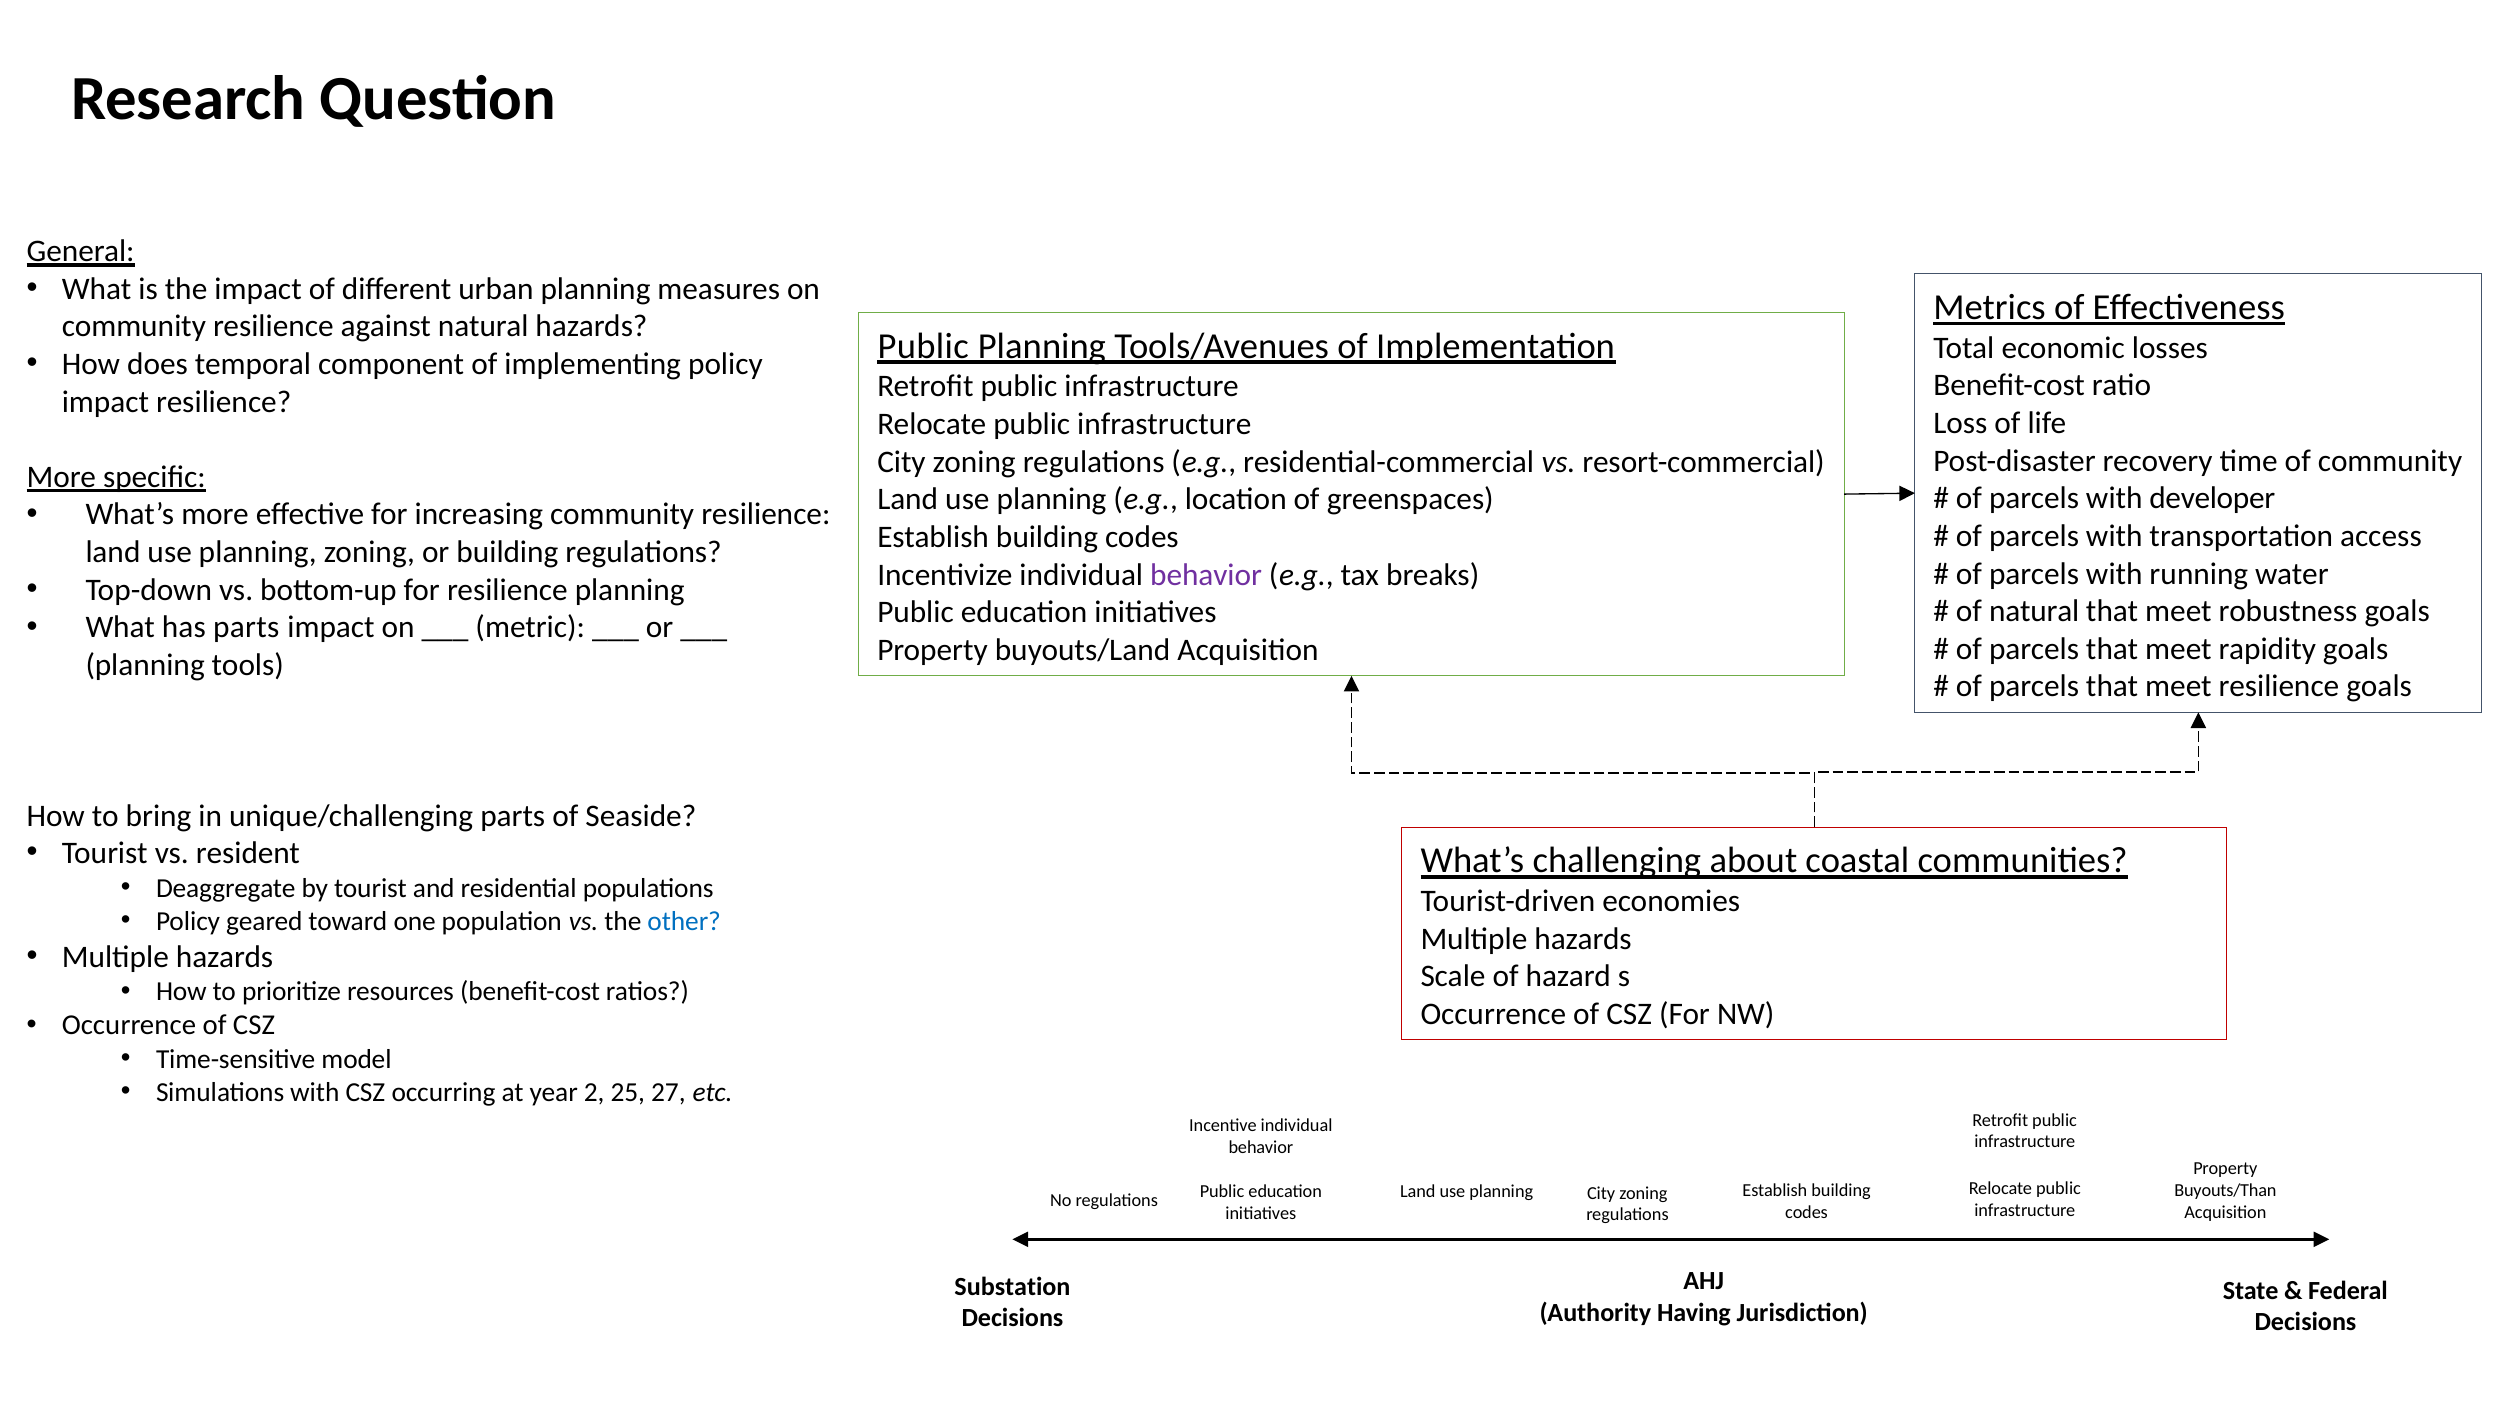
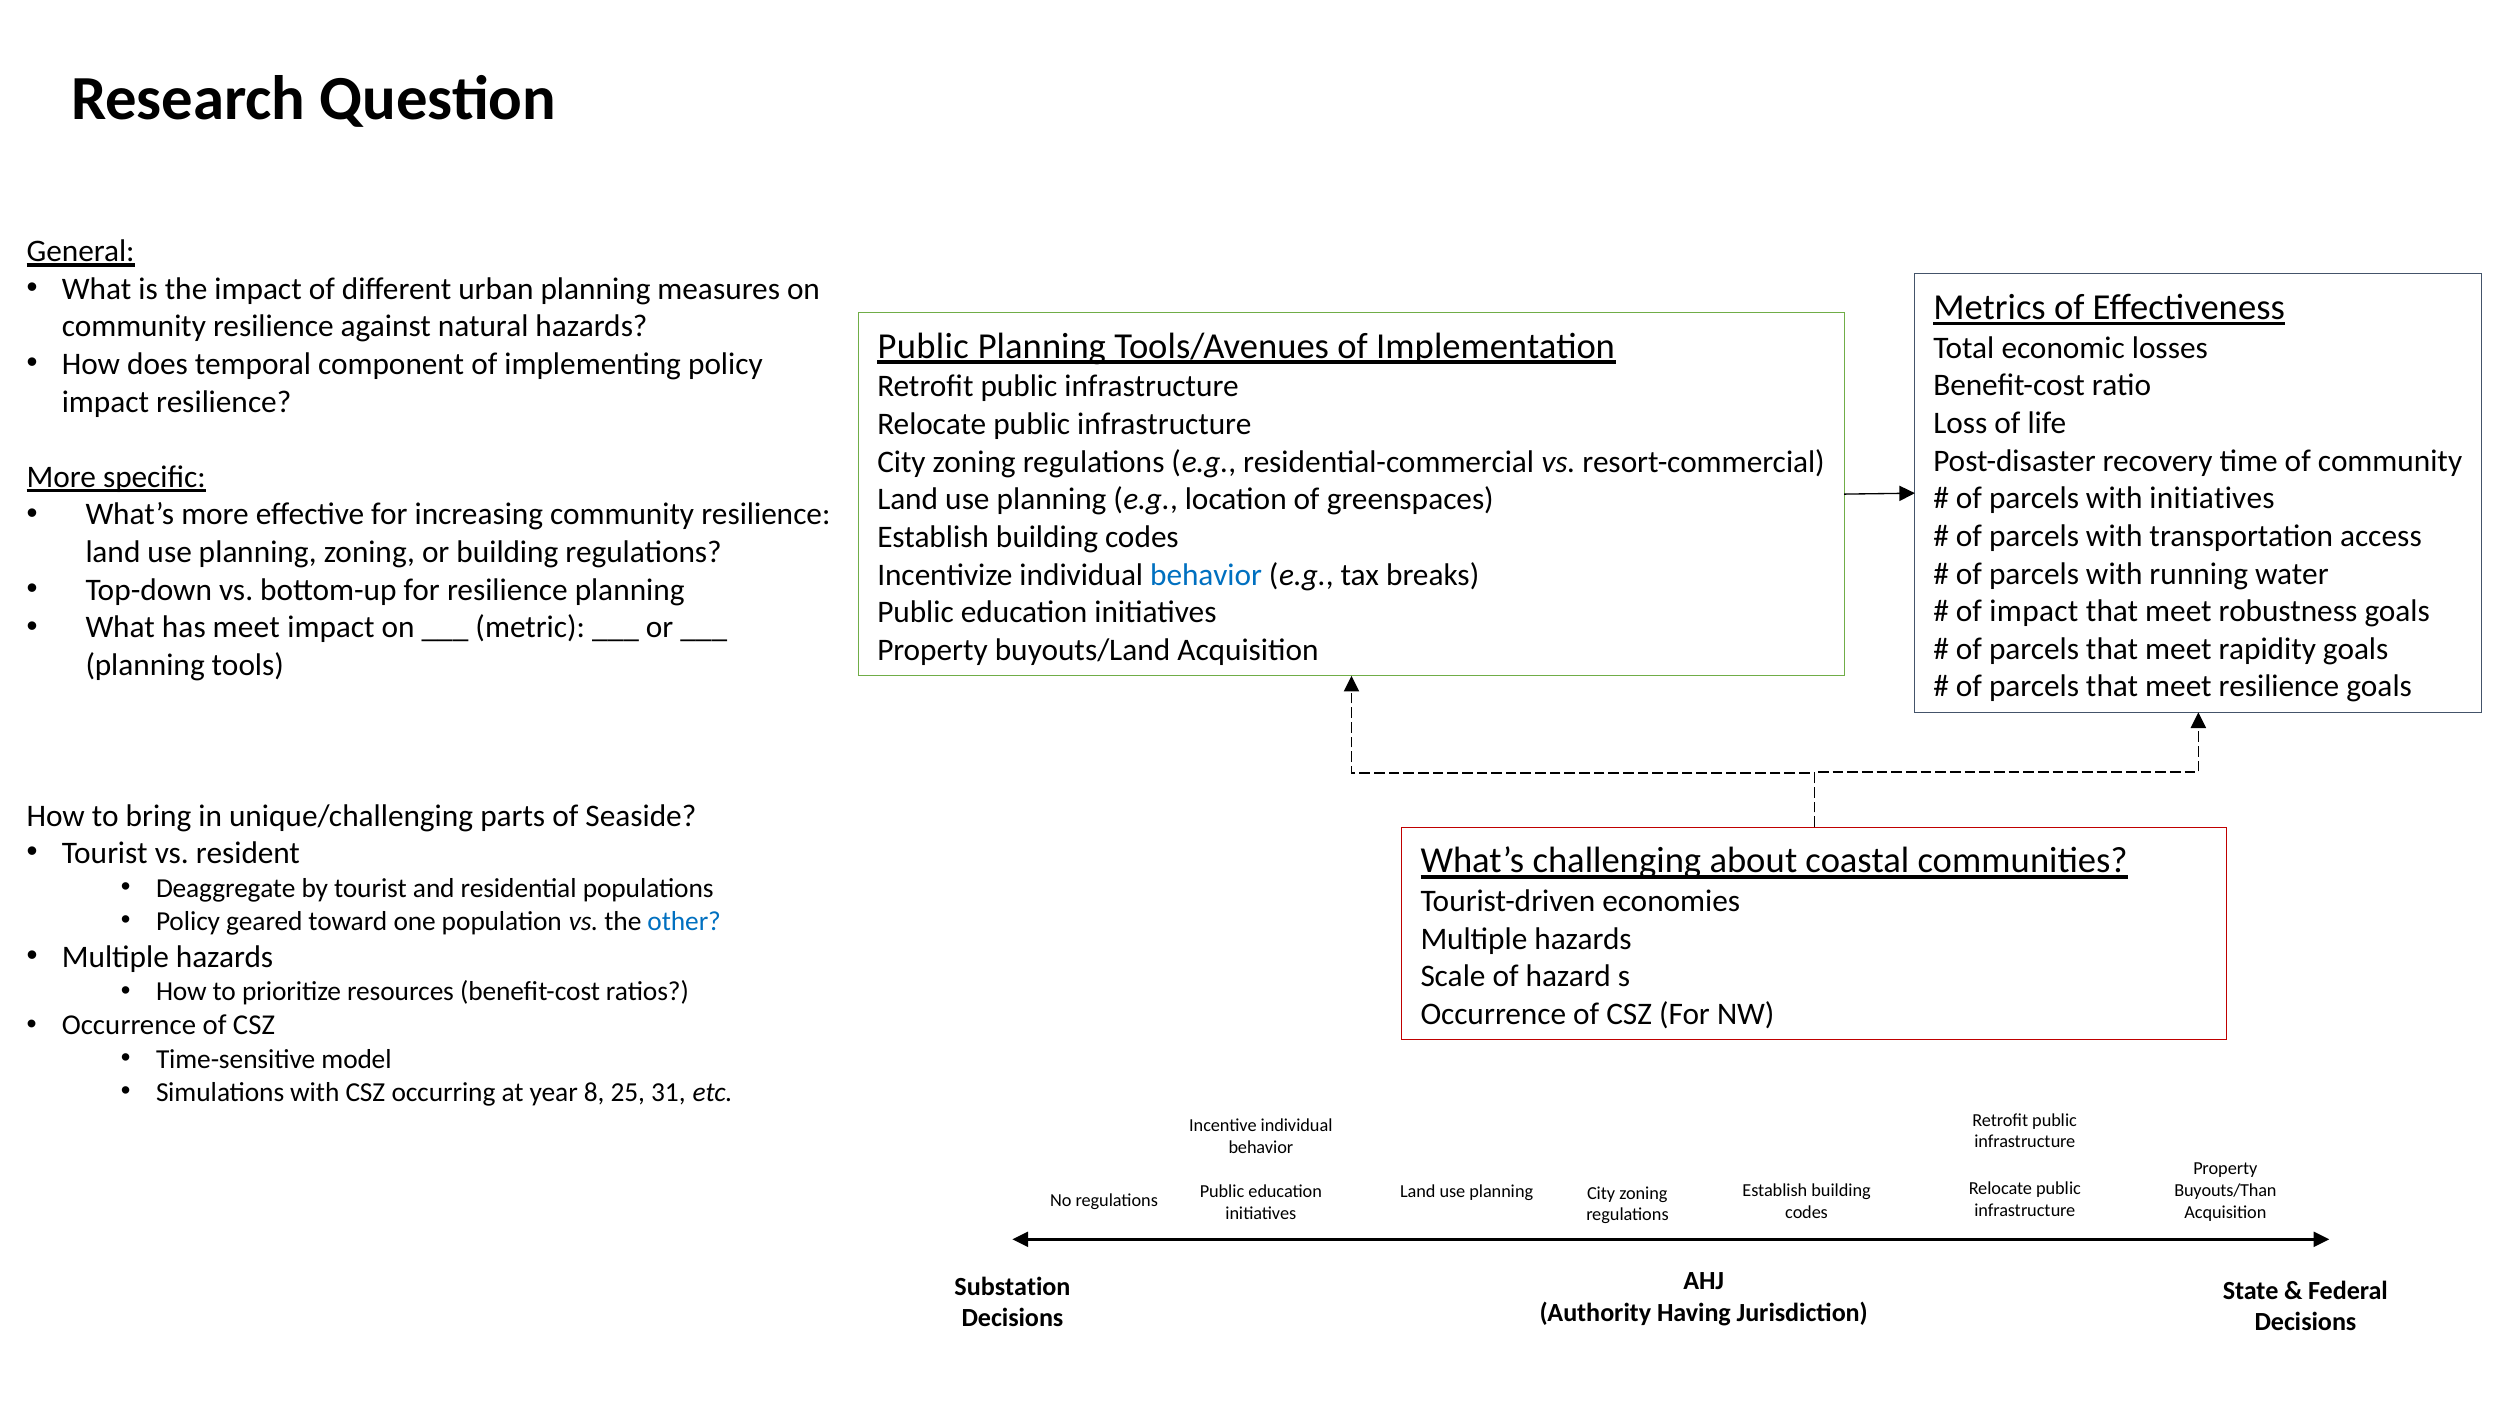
with developer: developer -> initiatives
behavior at (1206, 575) colour: purple -> blue
of natural: natural -> impact
has parts: parts -> meet
2: 2 -> 8
27: 27 -> 31
